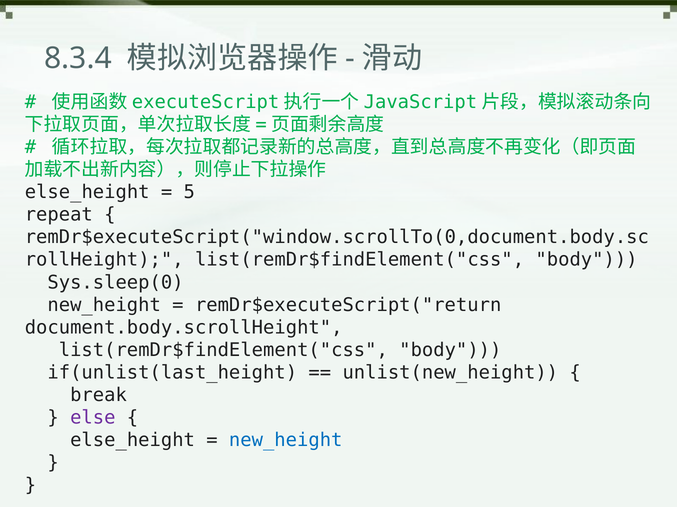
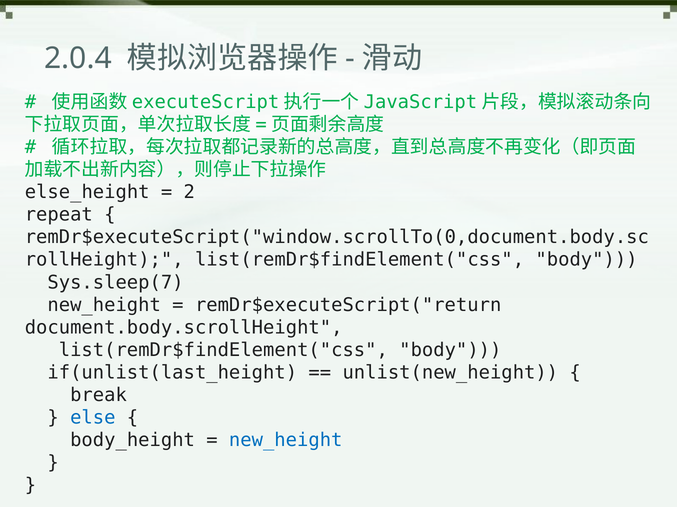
8.3.4: 8.3.4 -> 2.0.4
5: 5 -> 2
Sys.sleep(0: Sys.sleep(0 -> Sys.sleep(7
else colour: purple -> blue
else_height at (133, 441): else_height -> body_height
